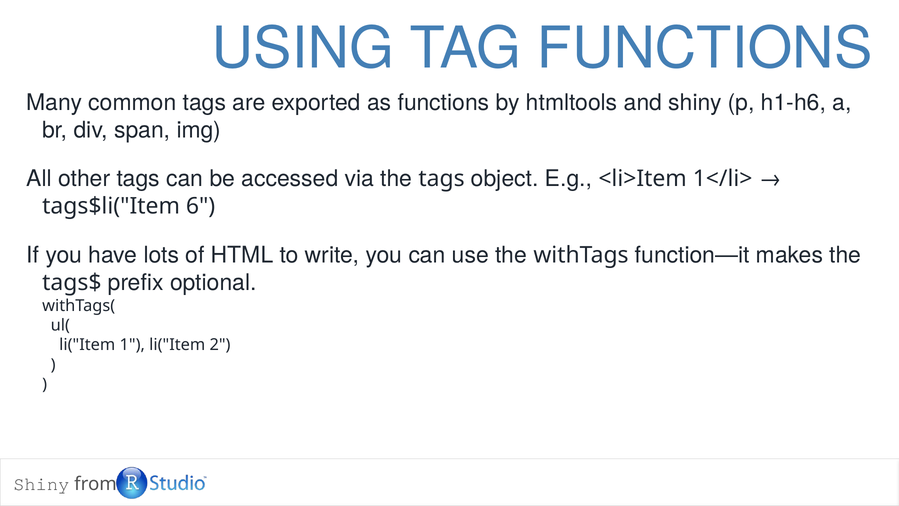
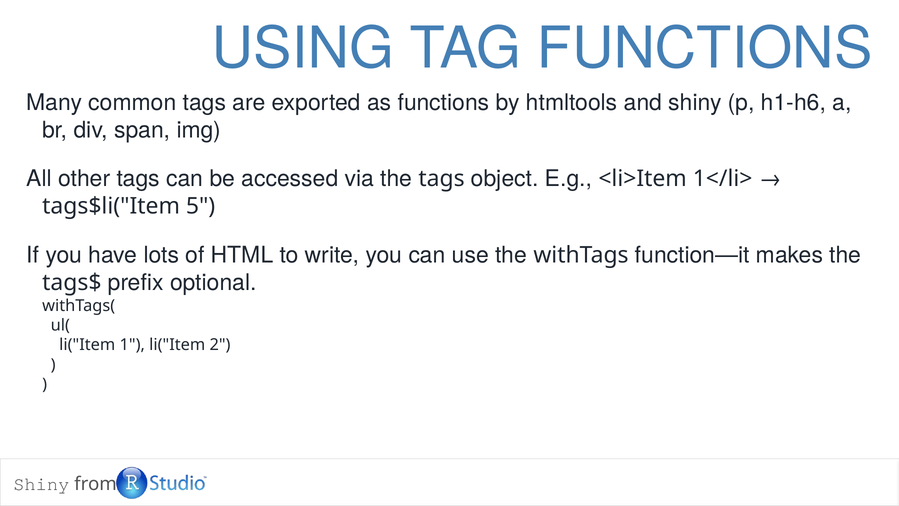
6: 6 -> 5
